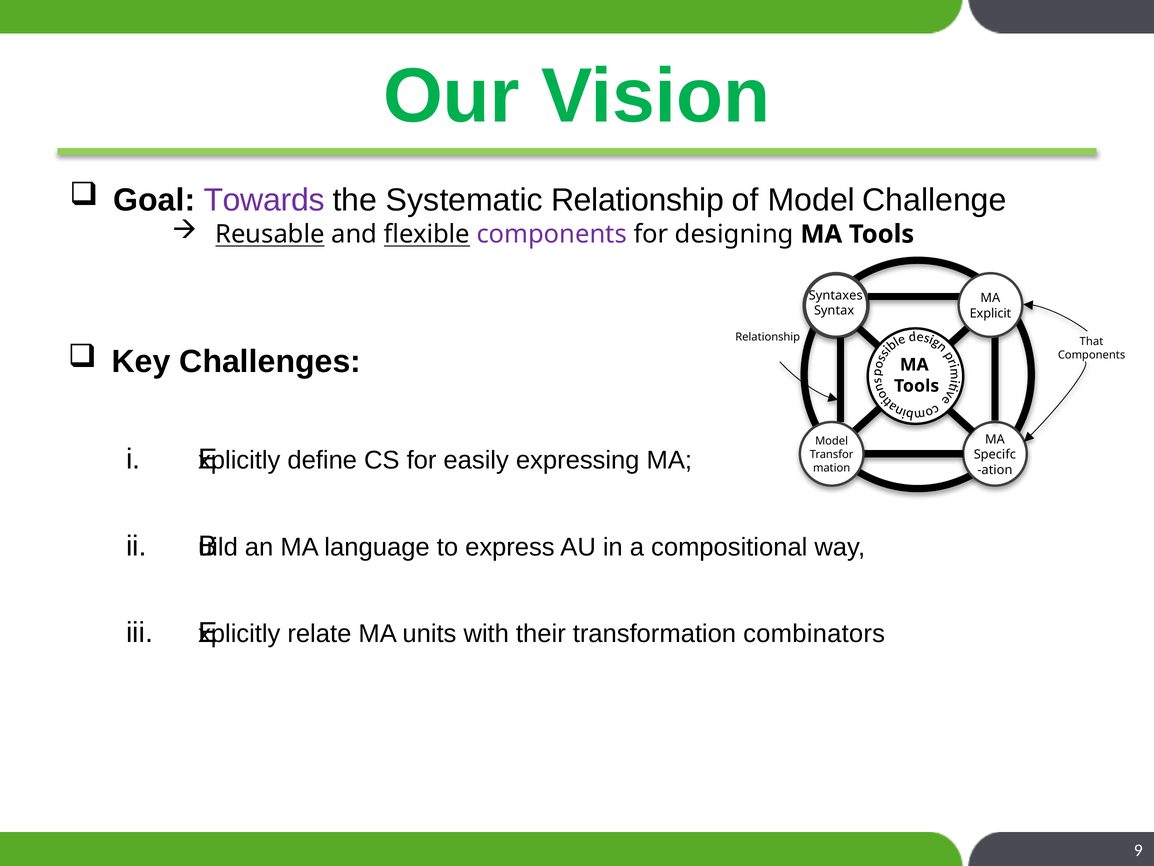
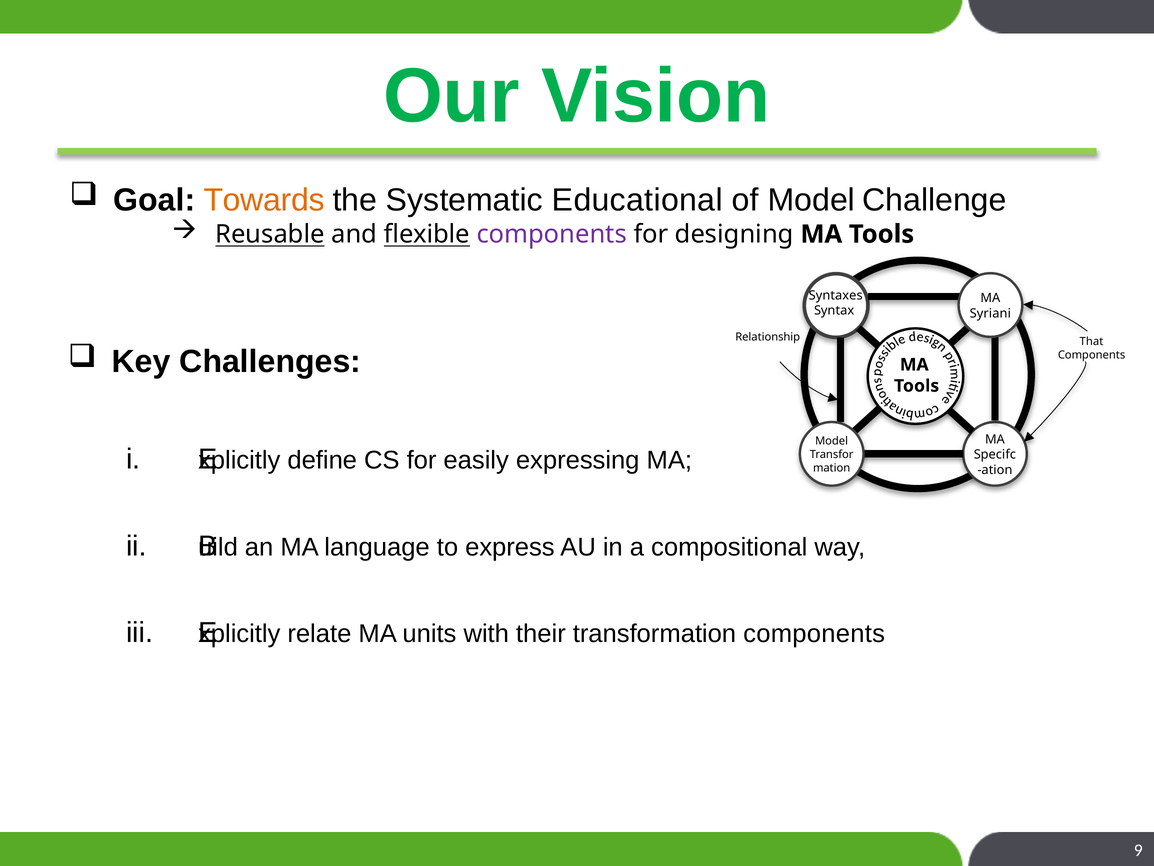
Towards colour: purple -> orange
Systematic Relationship: Relationship -> Educational
Explicit: Explicit -> Syriani
transformation combinators: combinators -> components
